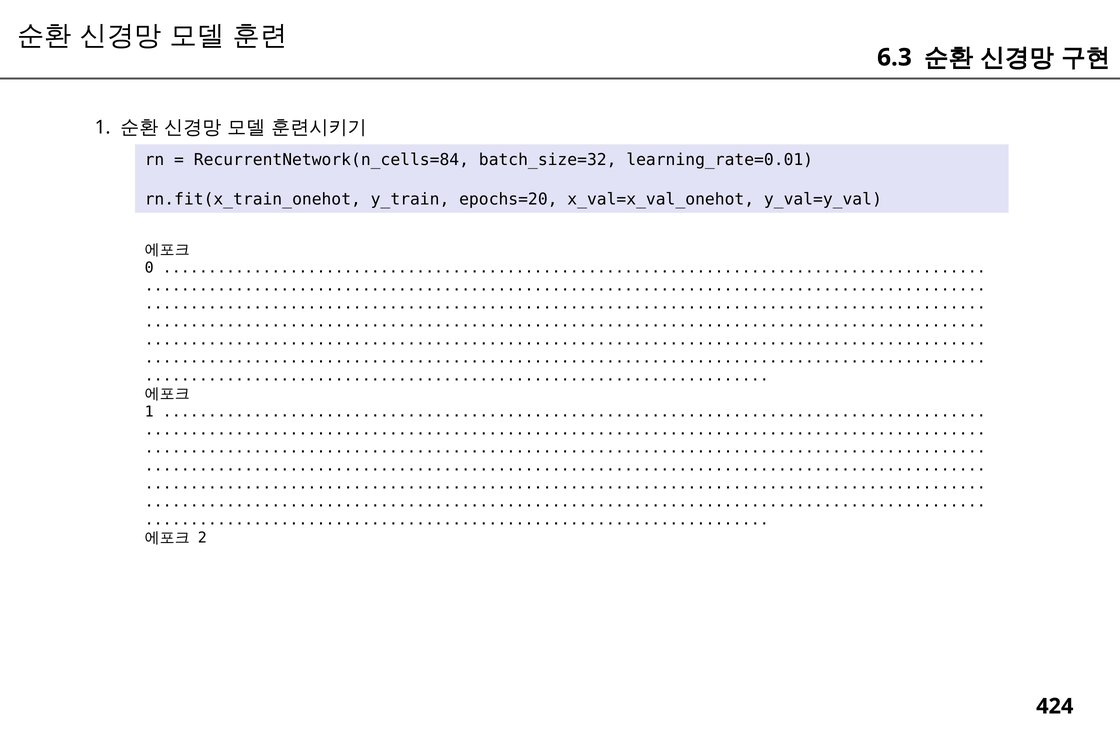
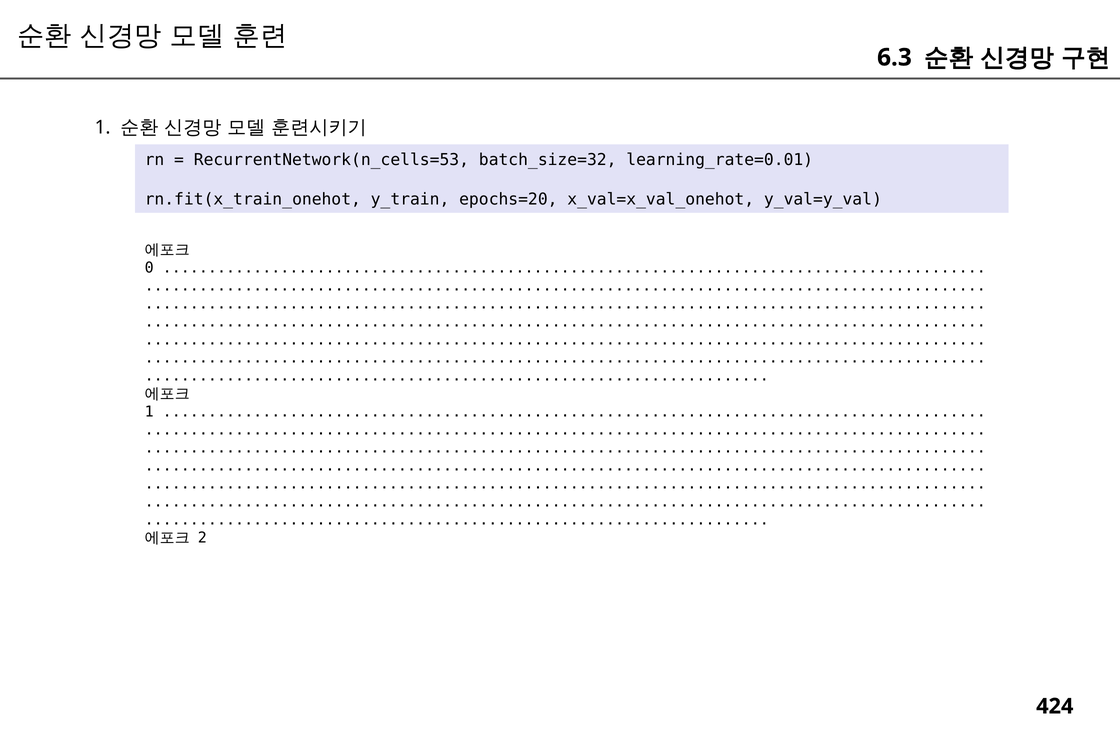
RecurrentNetwork(n_cells=84: RecurrentNetwork(n_cells=84 -> RecurrentNetwork(n_cells=53
